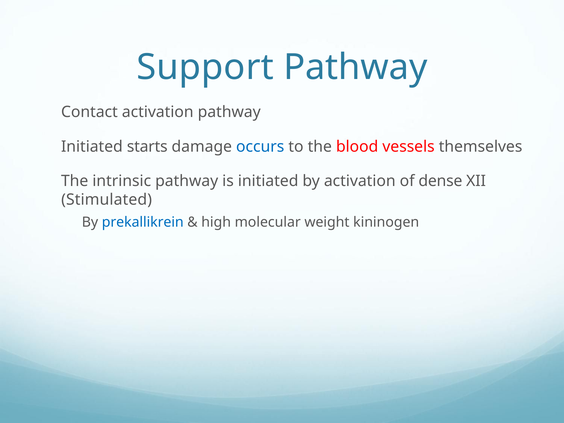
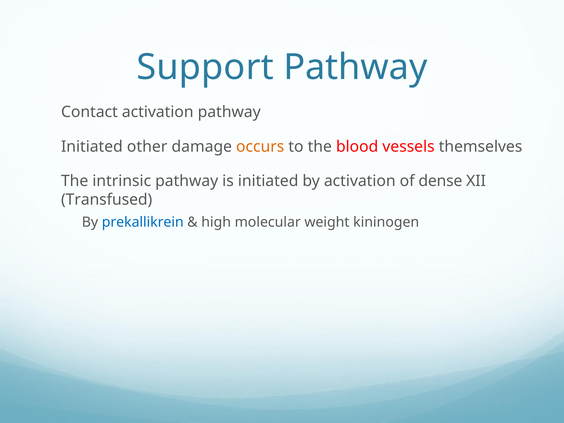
starts: starts -> other
occurs colour: blue -> orange
Stimulated: Stimulated -> Transfused
